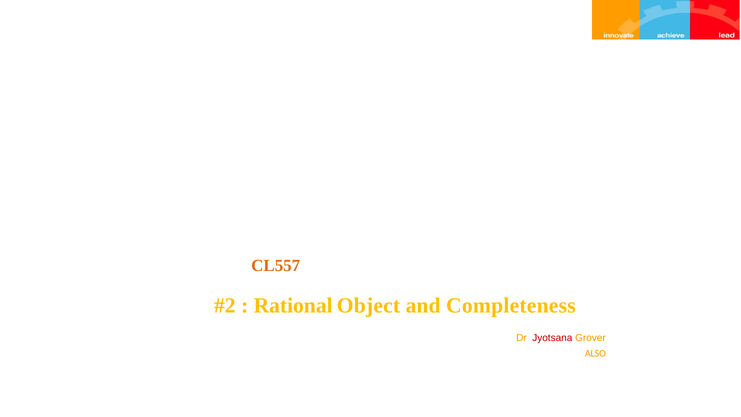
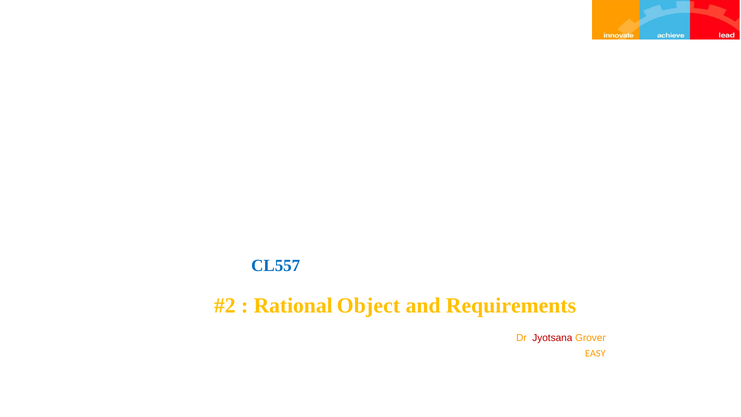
CL557 colour: orange -> blue
Completeness: Completeness -> Requirements
ALSO: ALSO -> EASY
